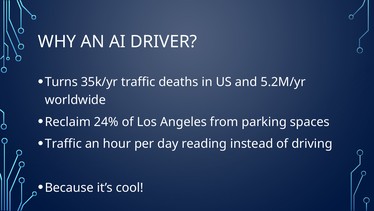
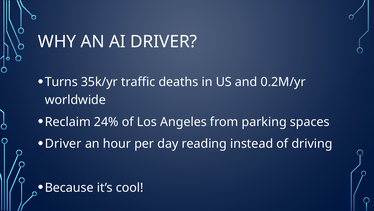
5.2M/yr: 5.2M/yr -> 0.2M/yr
Traffic at (63, 143): Traffic -> Driver
